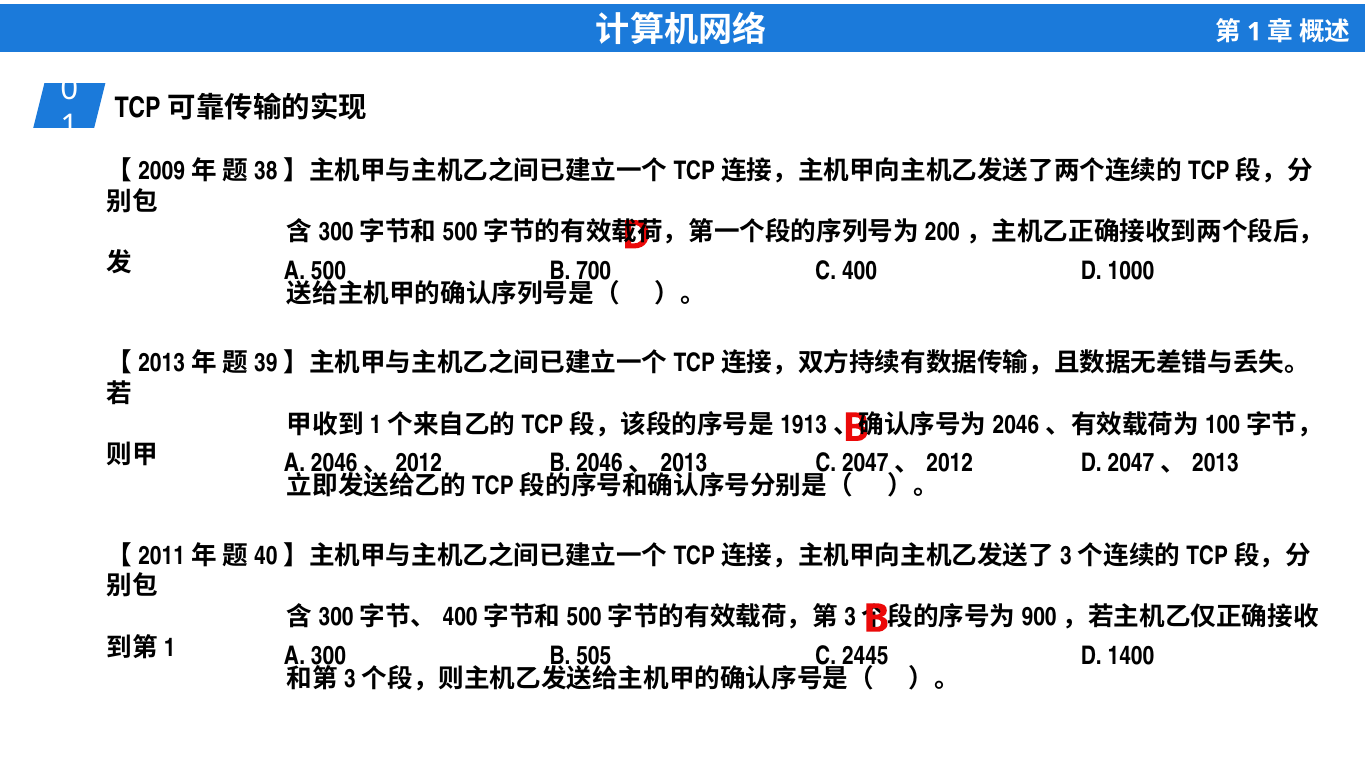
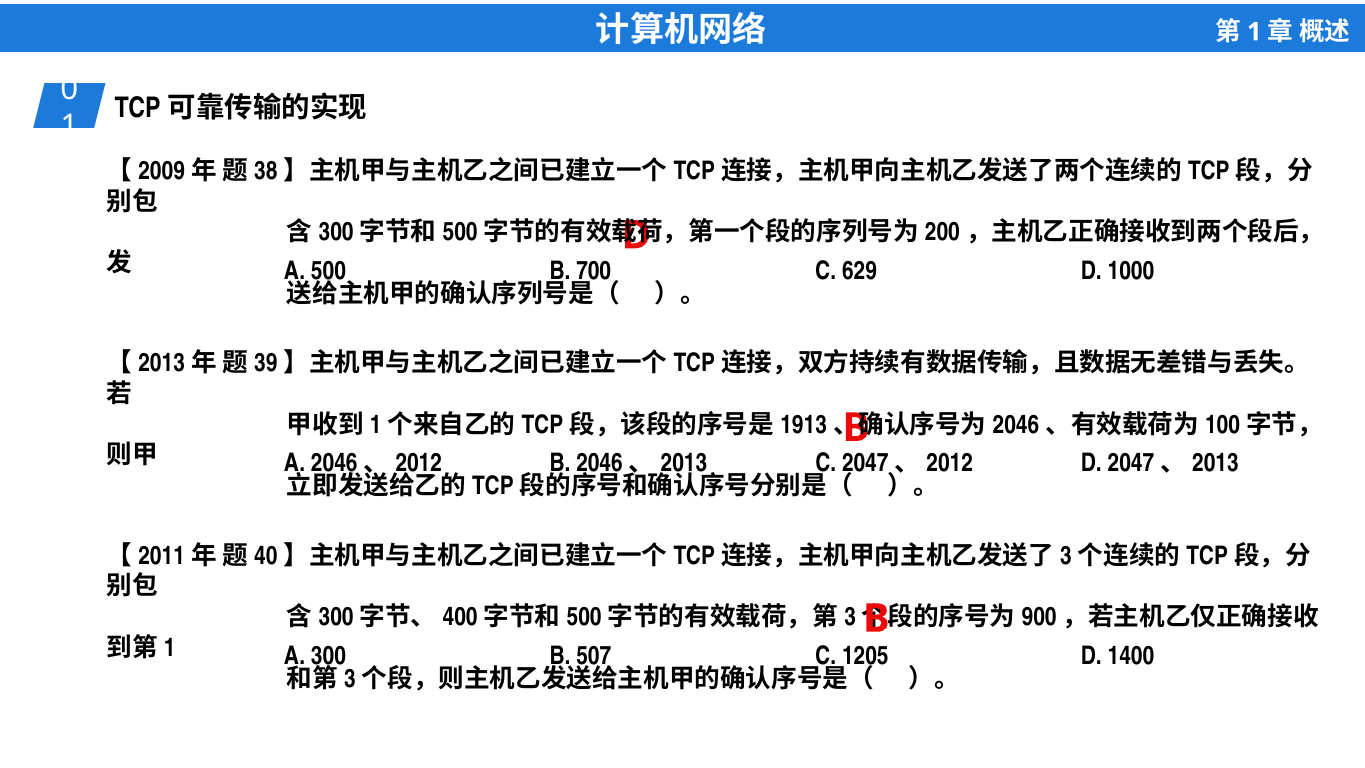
400: 400 -> 629
505: 505 -> 507
2445: 2445 -> 1205
